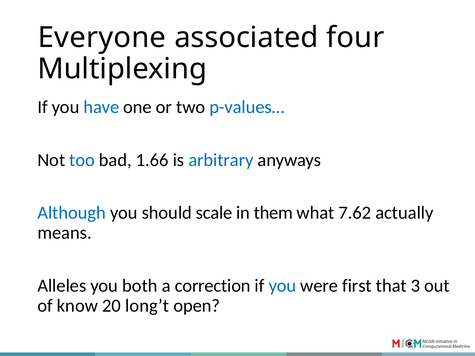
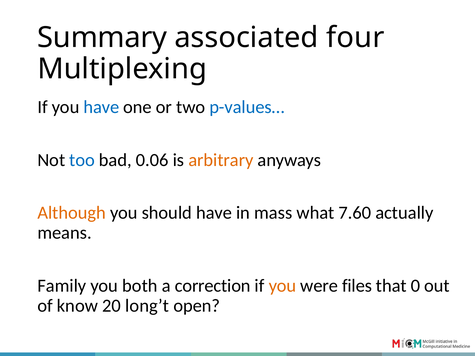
Everyone: Everyone -> Summary
1.66: 1.66 -> 0.06
arbitrary colour: blue -> orange
Although colour: blue -> orange
should scale: scale -> have
them: them -> mass
7.62: 7.62 -> 7.60
Alleles: Alleles -> Family
you at (282, 286) colour: blue -> orange
first: first -> files
3: 3 -> 0
